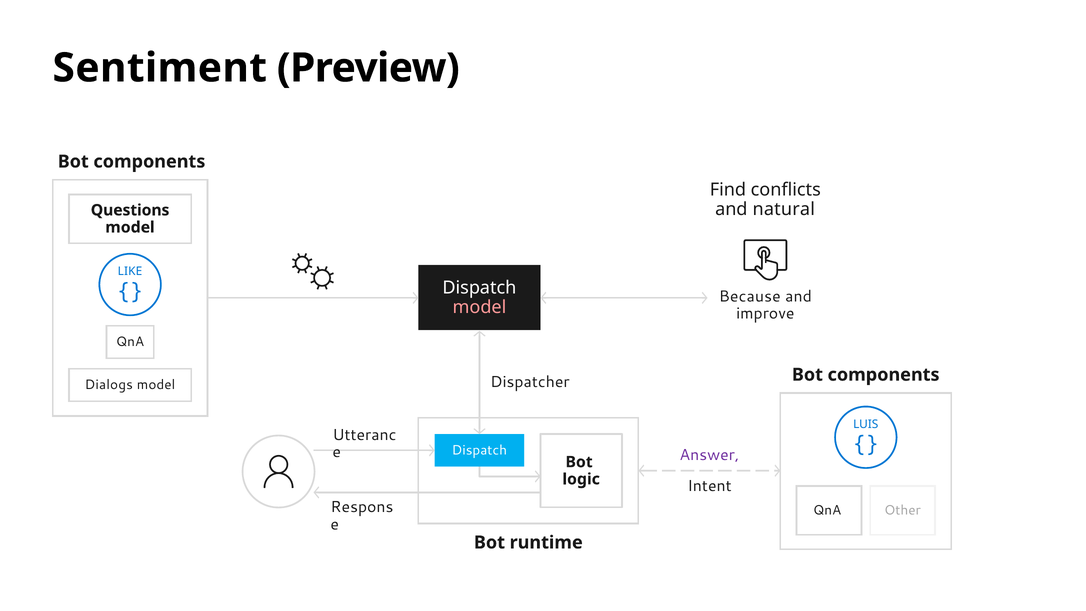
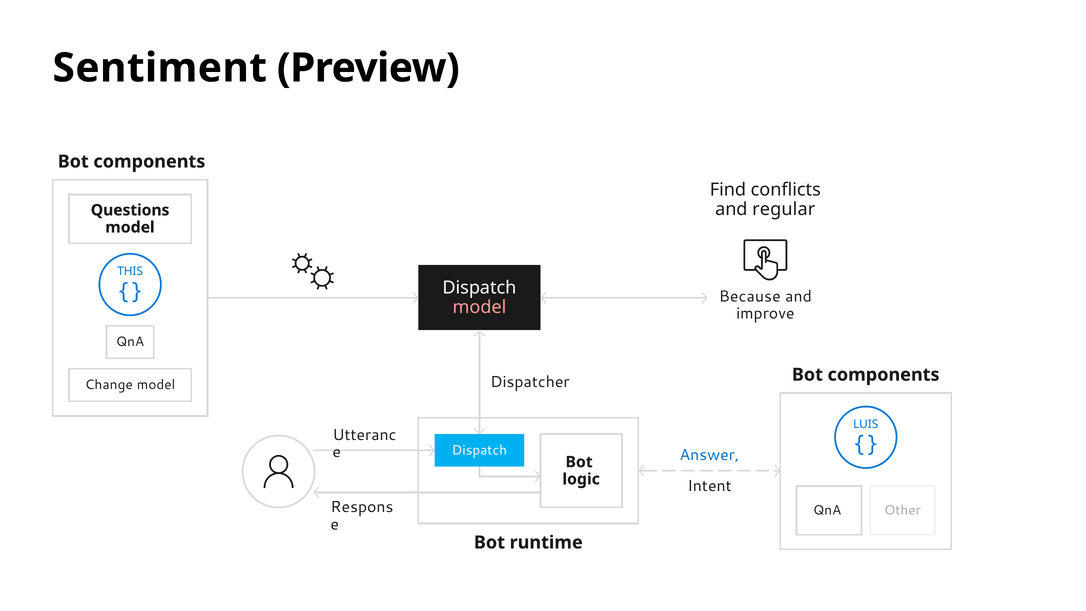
natural: natural -> regular
LIKE: LIKE -> THIS
Dialogs: Dialogs -> Change
Answer colour: purple -> blue
